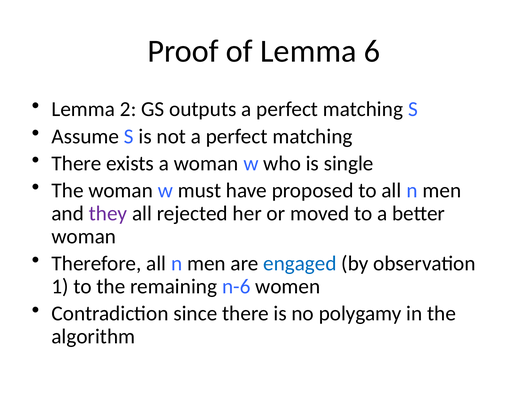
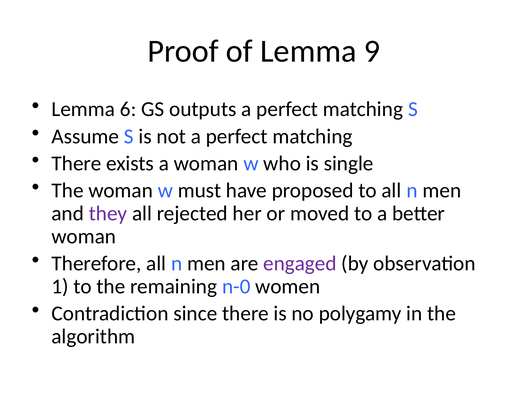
6: 6 -> 9
2: 2 -> 6
engaged colour: blue -> purple
n-6: n-6 -> n-0
